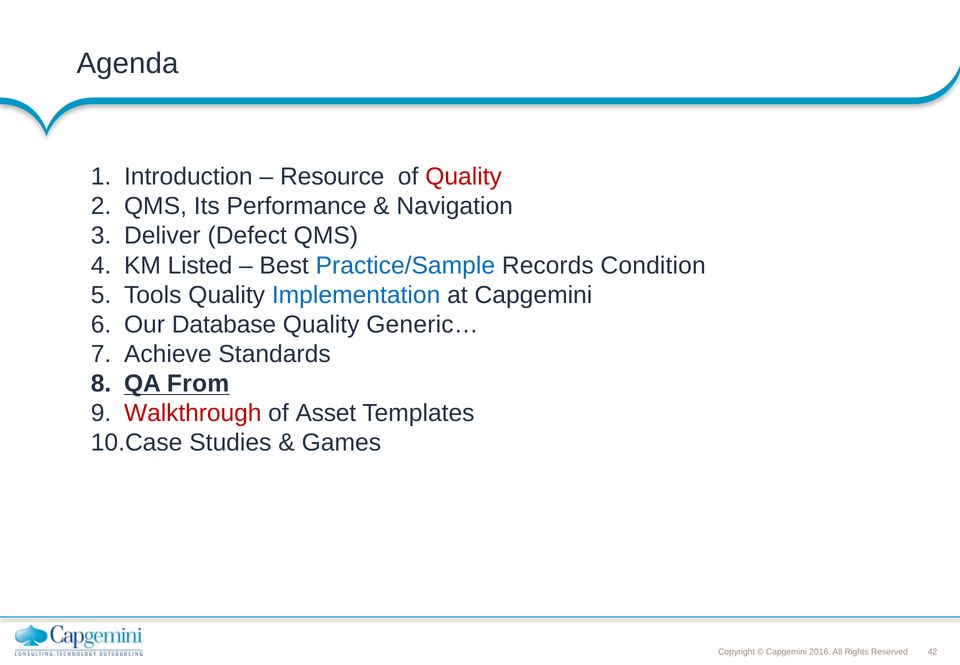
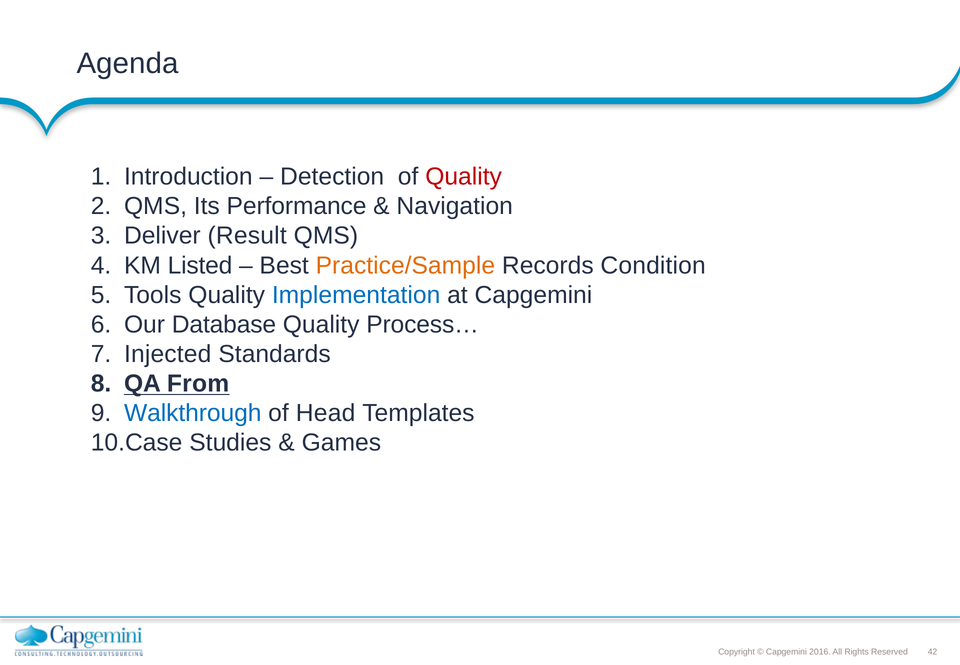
Resource: Resource -> Detection
Defect: Defect -> Result
Practice/Sample colour: blue -> orange
Generic…: Generic… -> Process…
Achieve: Achieve -> Injected
Walkthrough colour: red -> blue
Asset: Asset -> Head
